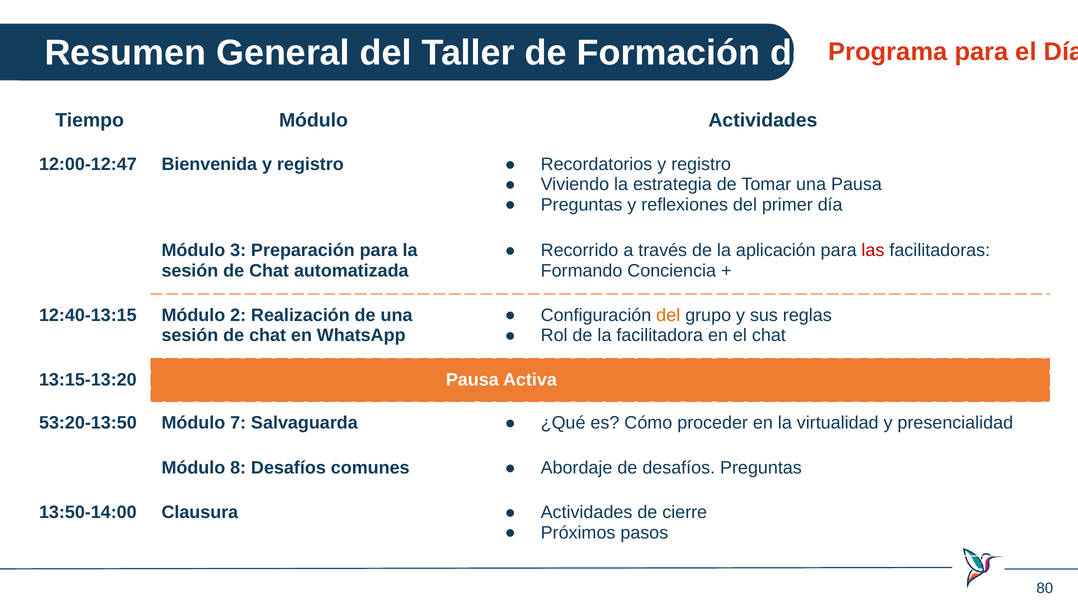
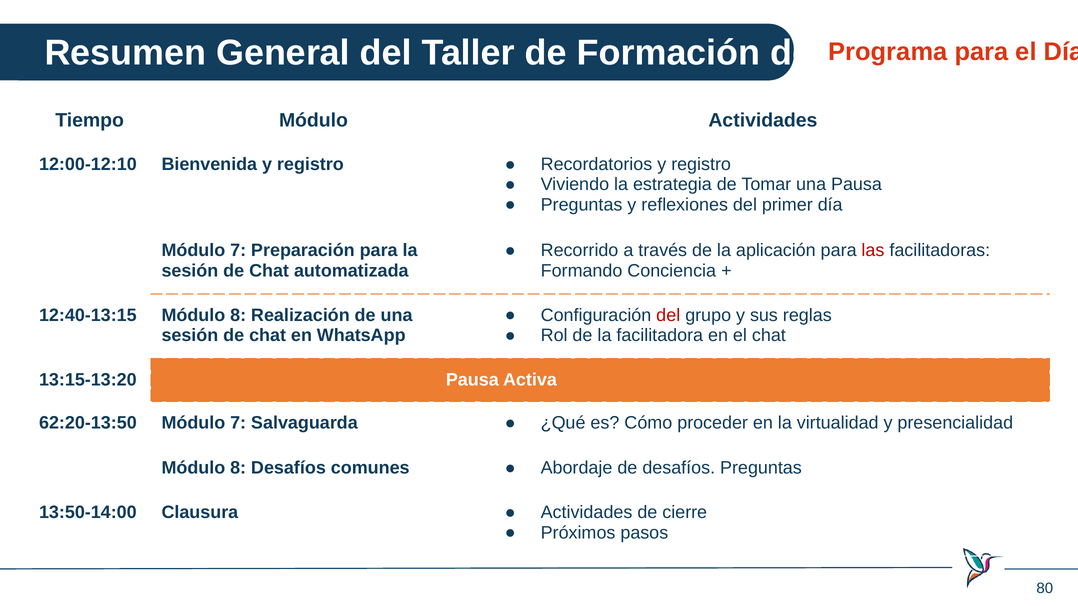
12:00-12:47: 12:00-12:47 -> 12:00-12:10
3 at (238, 251): 3 -> 7
12:40-13:15 Módulo 2: 2 -> 8
del at (668, 315) colour: orange -> red
53:20-13:50: 53:20-13:50 -> 62:20-13:50
